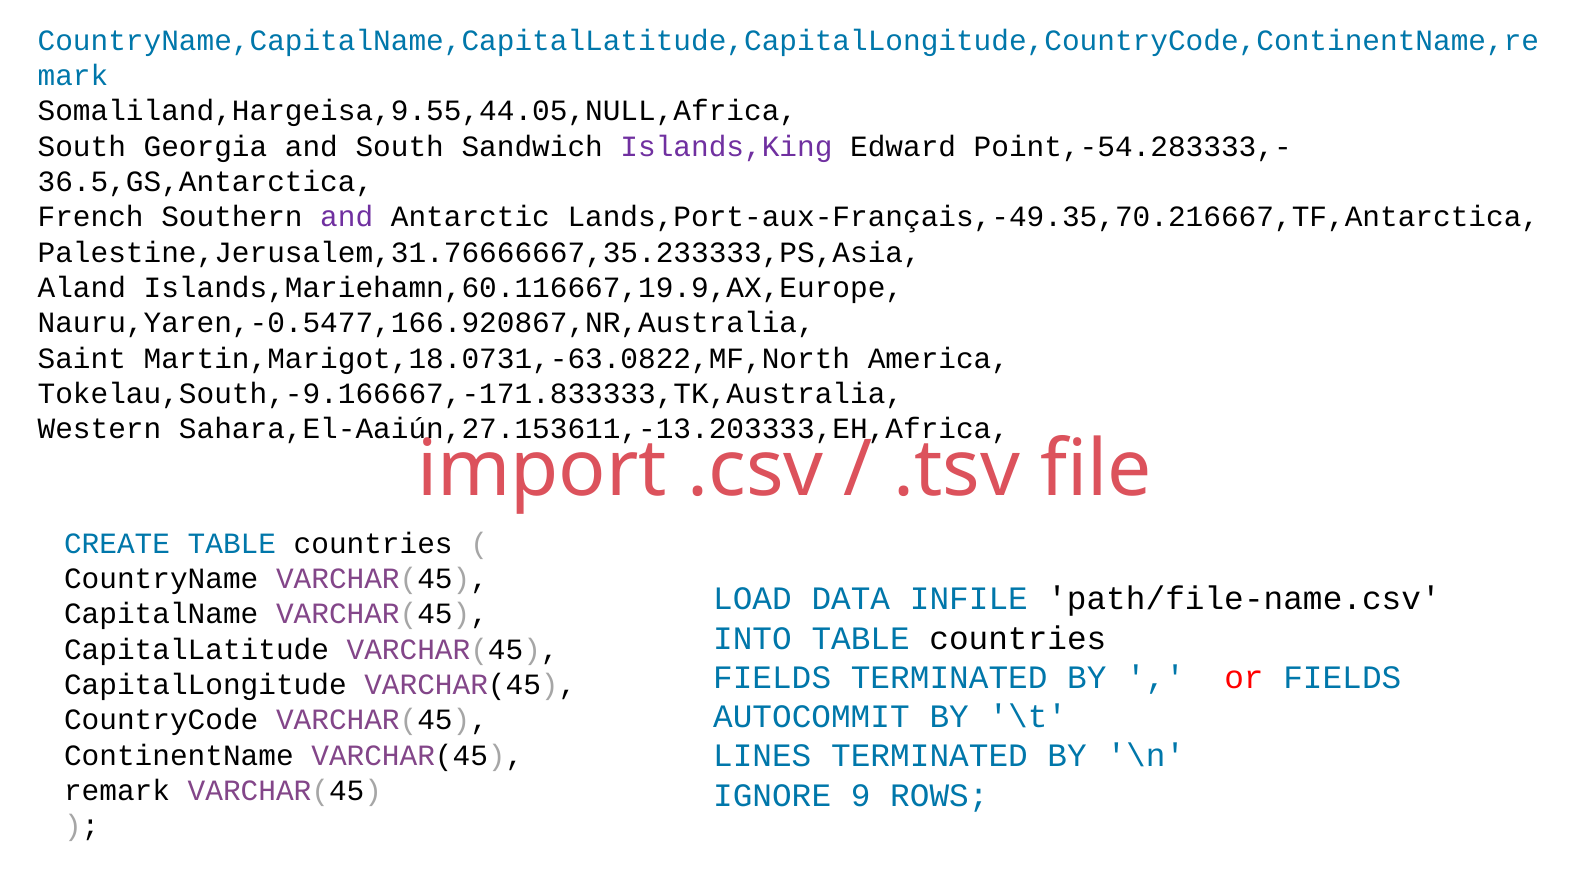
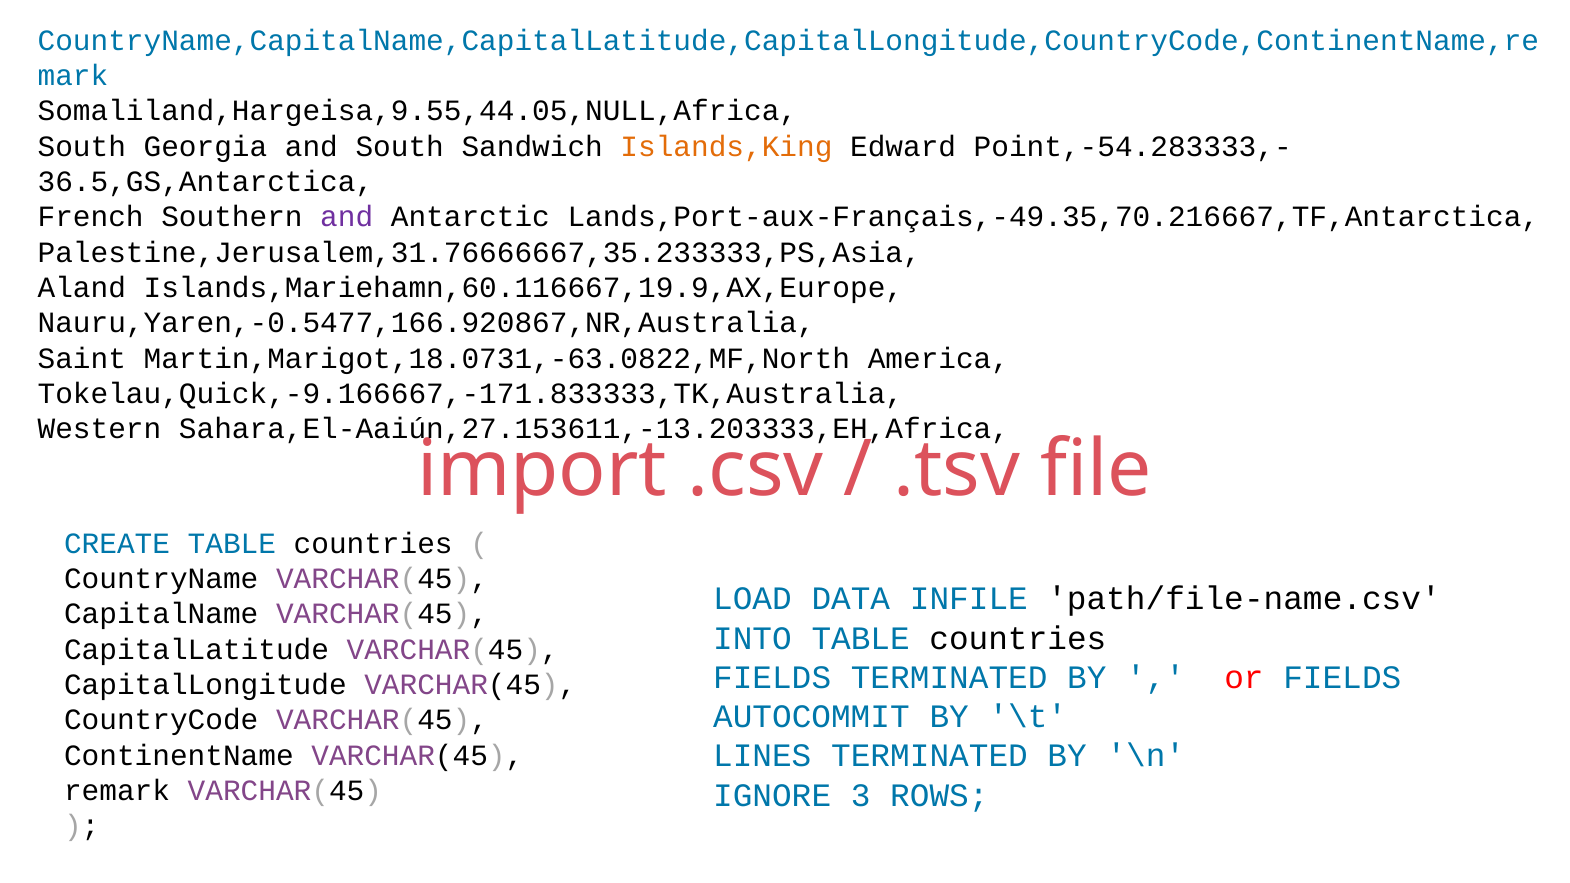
Islands,King colour: purple -> orange
Tokelau,South,-9.166667,-171.833333,TK,Australia: Tokelau,South,-9.166667,-171.833333,TK,Australia -> Tokelau,Quick,-9.166667,-171.833333,TK,Australia
9: 9 -> 3
